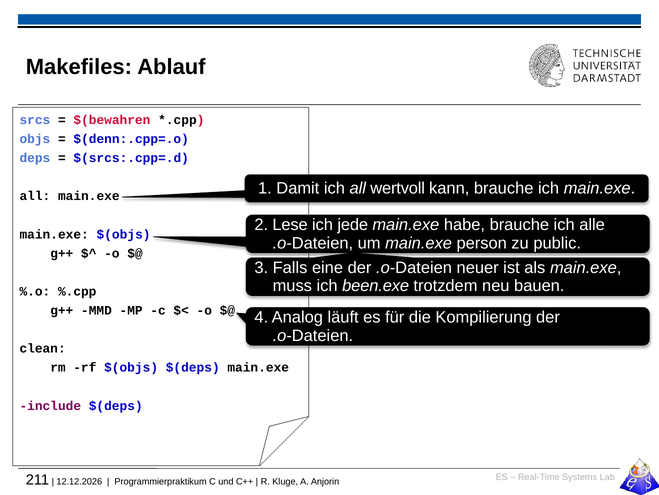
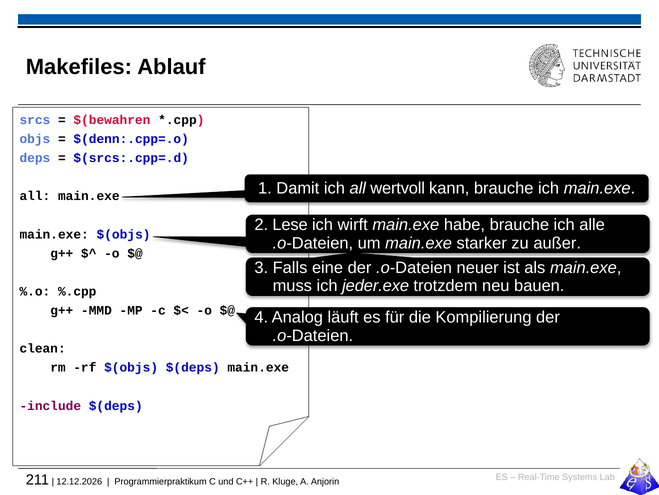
jede: jede -> wirft
person: person -> starker
public: public -> außer
been.exe: been.exe -> jeder.exe
